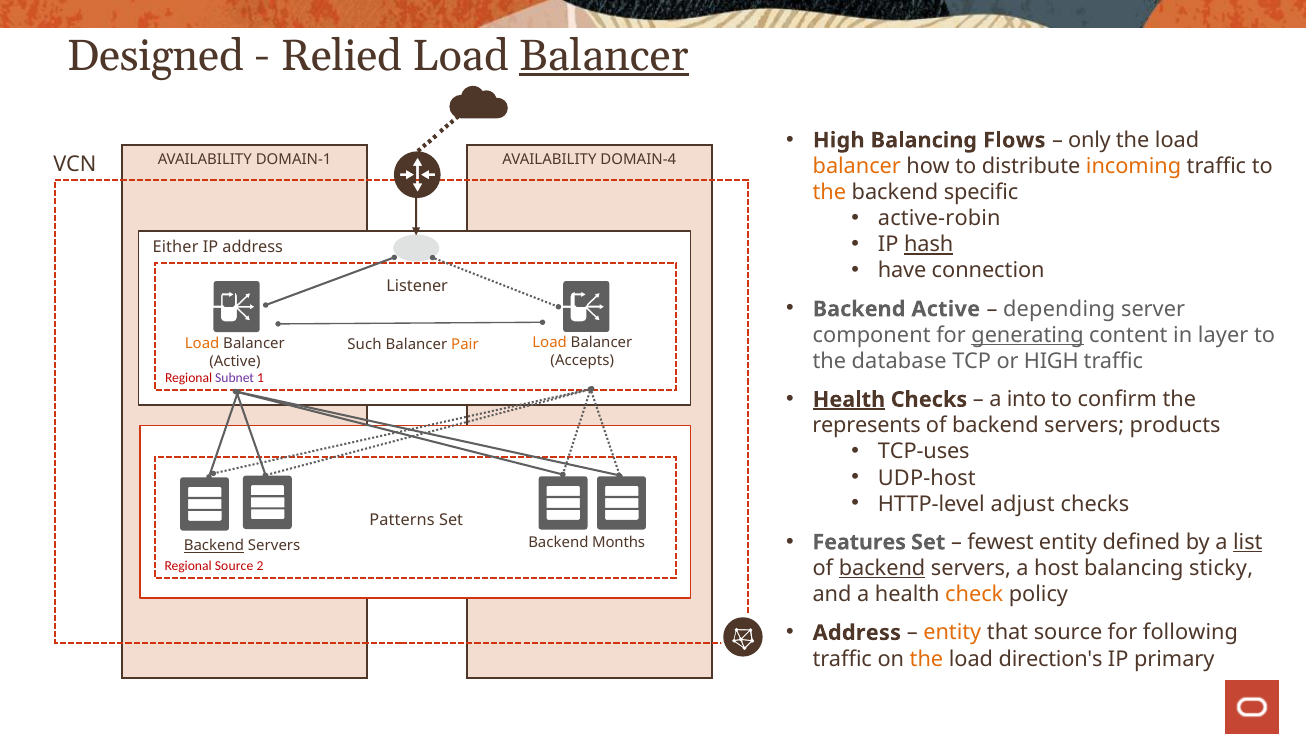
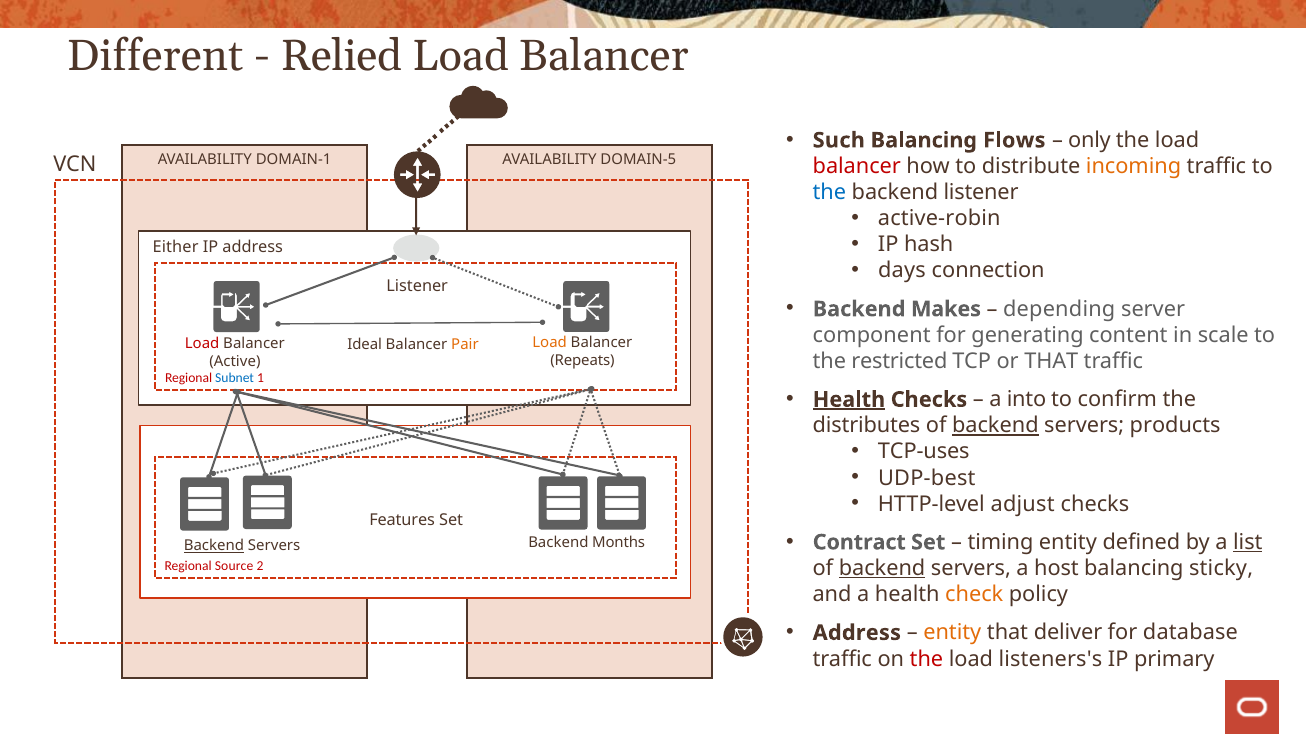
Designed: Designed -> Different
Balancer at (604, 56) underline: present -> none
High at (839, 140): High -> Such
DOMAIN-4: DOMAIN-4 -> DOMAIN-5
balancer at (857, 167) colour: orange -> red
the at (829, 193) colour: orange -> blue
backend specific: specific -> listener
hash underline: present -> none
have: have -> days
Backend Active: Active -> Makes
generating underline: present -> none
layer: layer -> scale
Load at (202, 344) colour: orange -> red
Such: Such -> Ideal
database: database -> restricted
or HIGH: HIGH -> THAT
Accepts: Accepts -> Repeats
Subnet colour: purple -> blue
represents: represents -> distributes
backend at (995, 426) underline: none -> present
UDP-host: UDP-host -> UDP-best
Patterns: Patterns -> Features
Features: Features -> Contract
fewest: fewest -> timing
that source: source -> deliver
following: following -> database
the at (926, 659) colour: orange -> red
direction's: direction's -> listeners's
